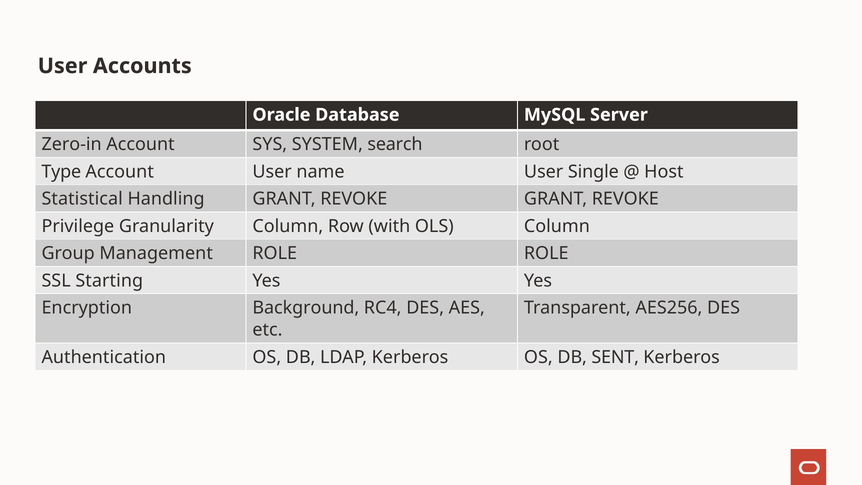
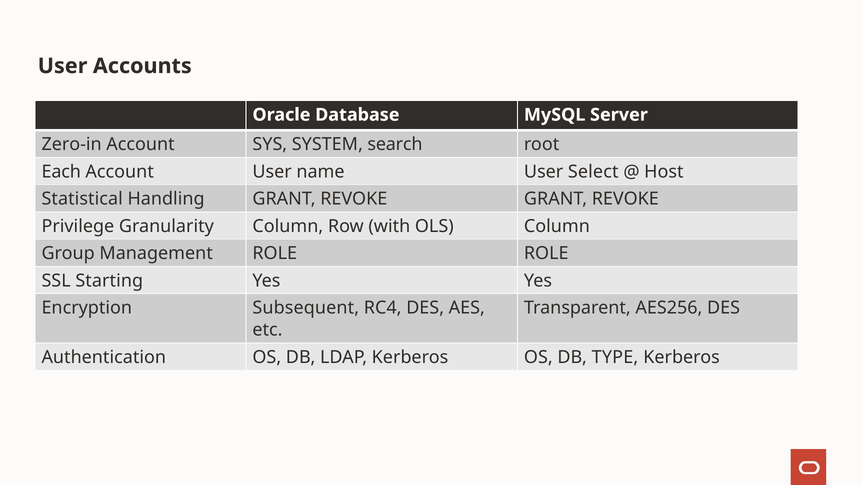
Type: Type -> Each
Single: Single -> Select
Background: Background -> Subsequent
SENT: SENT -> TYPE
